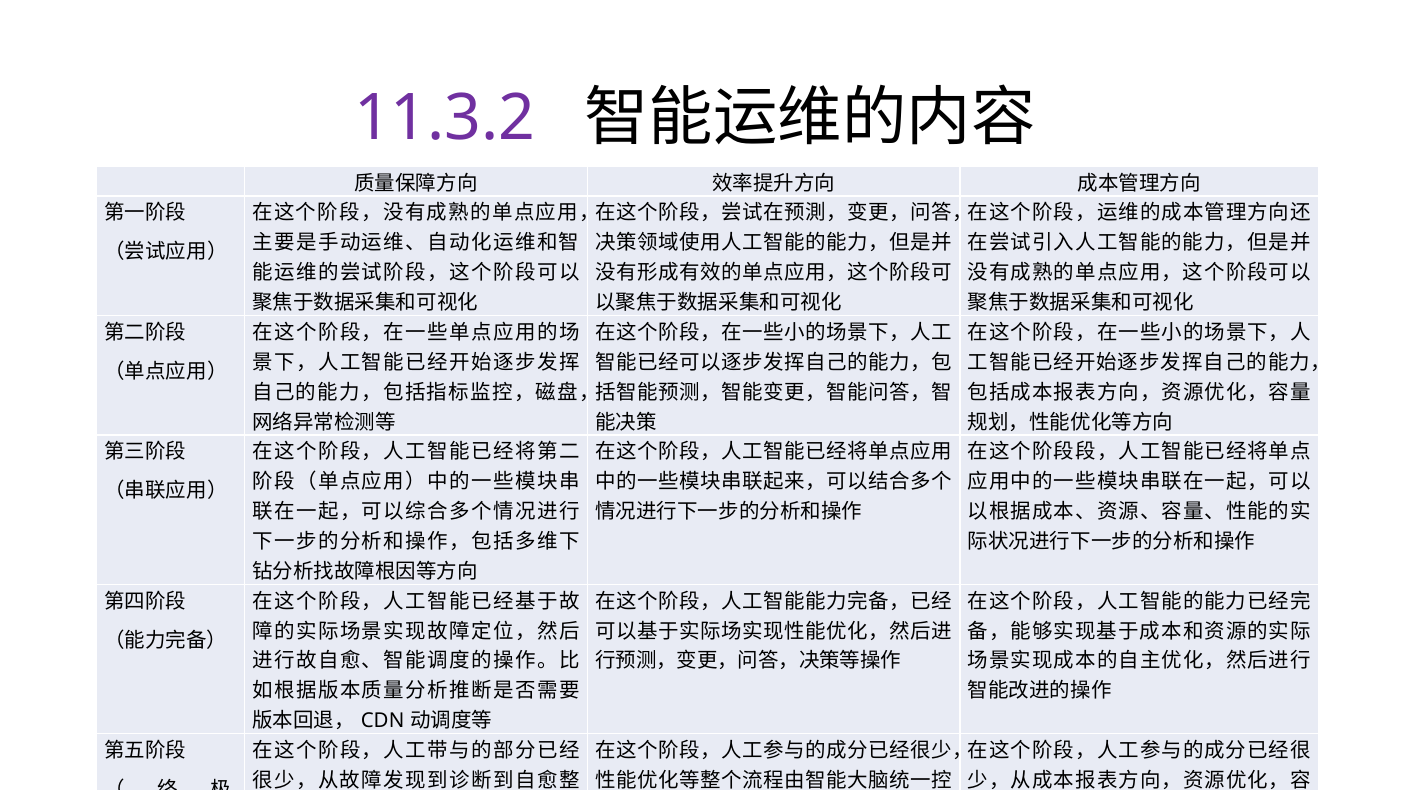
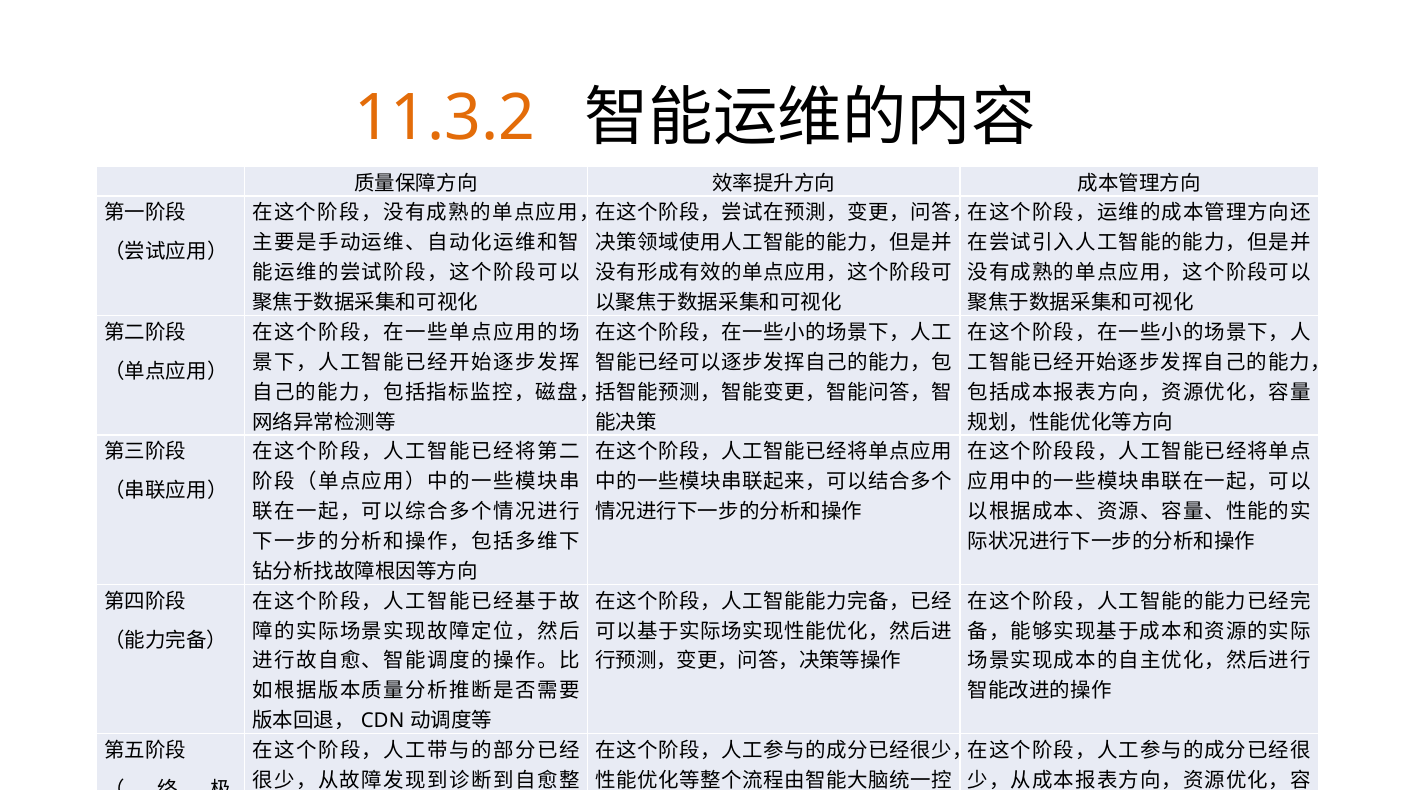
11.3.2 colour: purple -> orange
